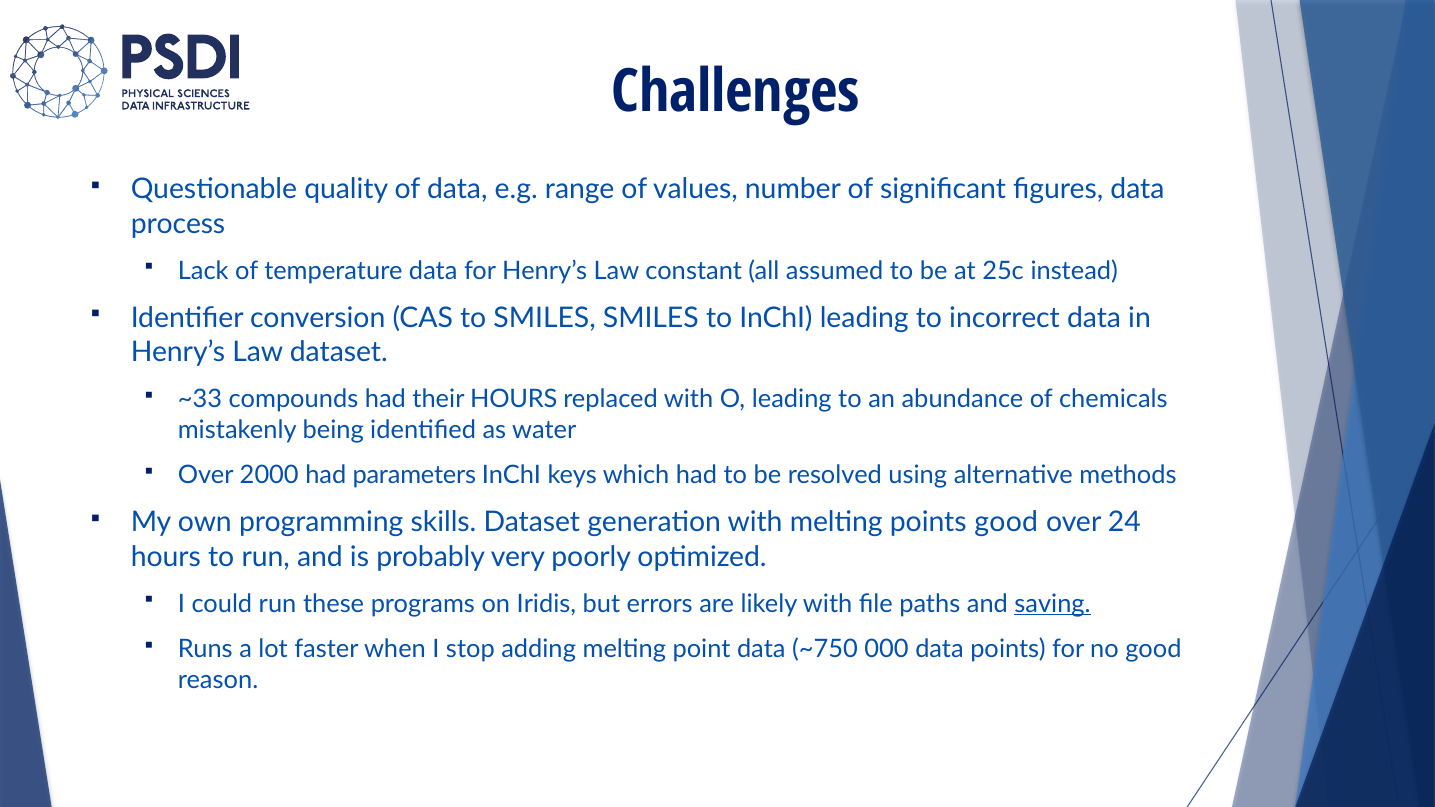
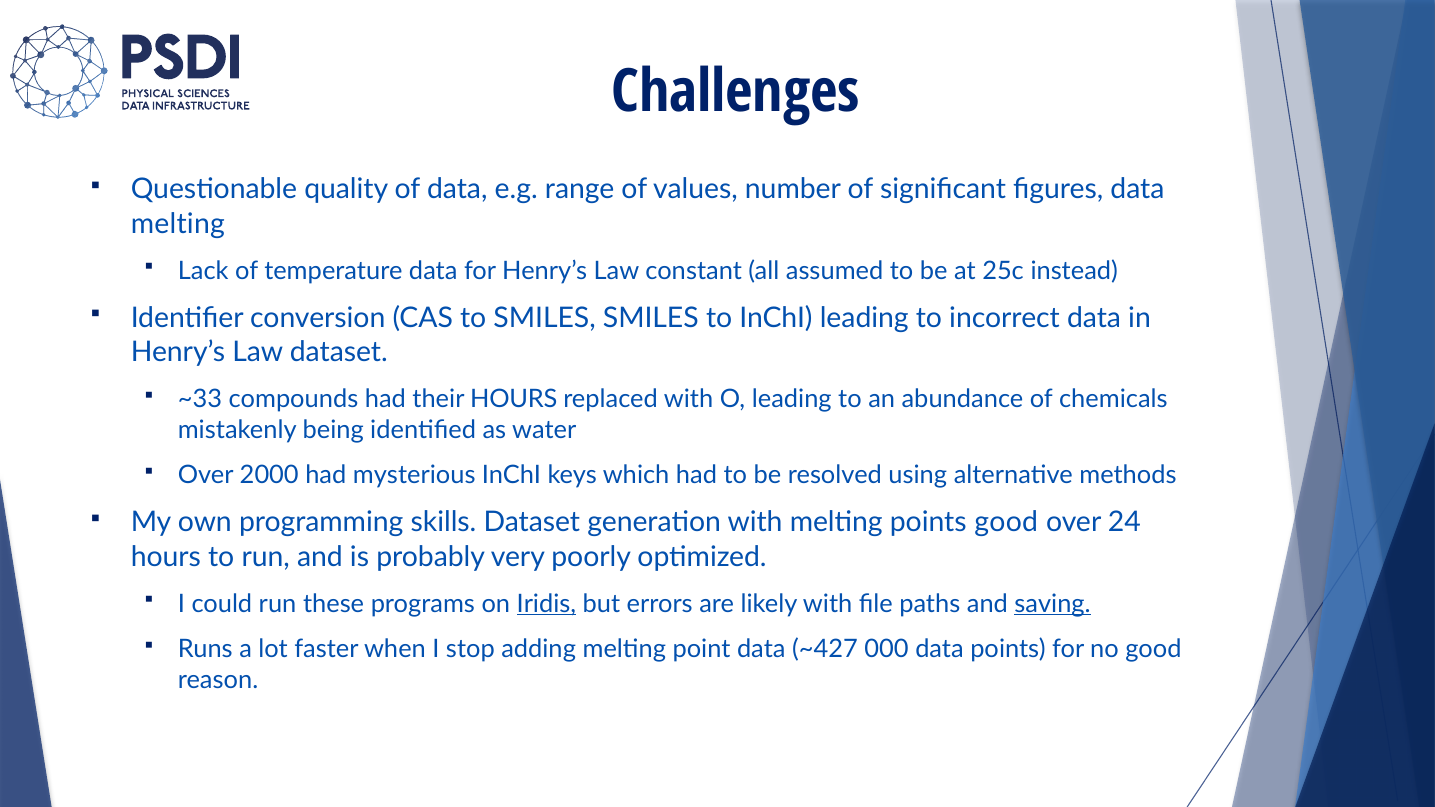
process at (178, 224): process -> melting
parameters: parameters -> mysterious
Iridis underline: none -> present
~750: ~750 -> ~427
